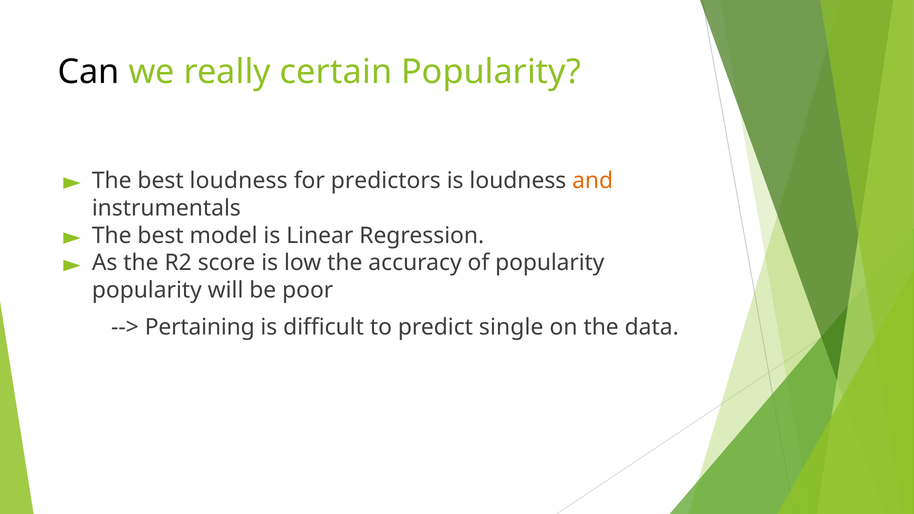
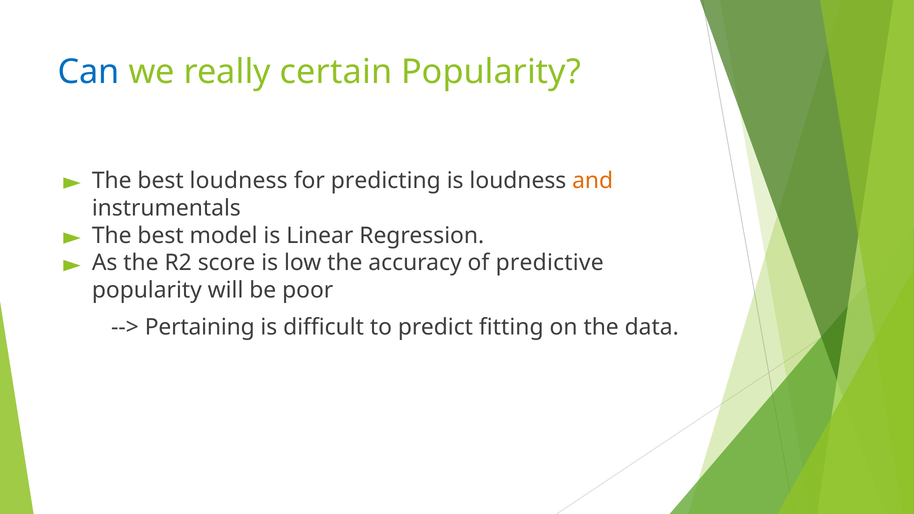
Can colour: black -> blue
predictors: predictors -> predicting
of popularity: popularity -> predictive
single: single -> fitting
